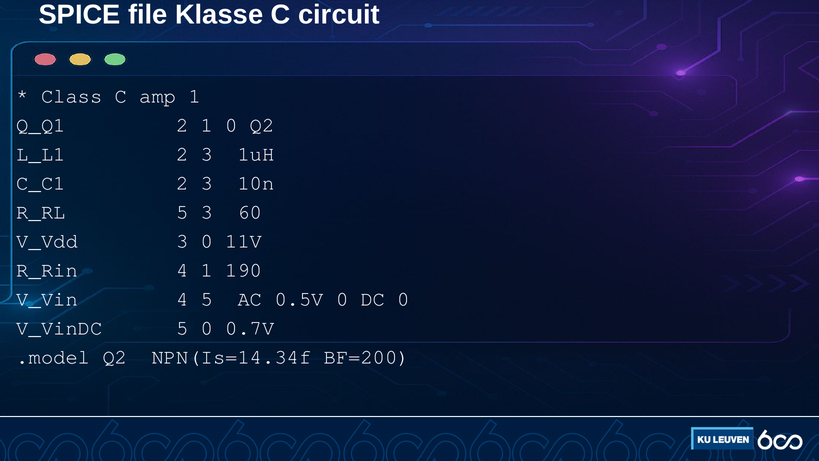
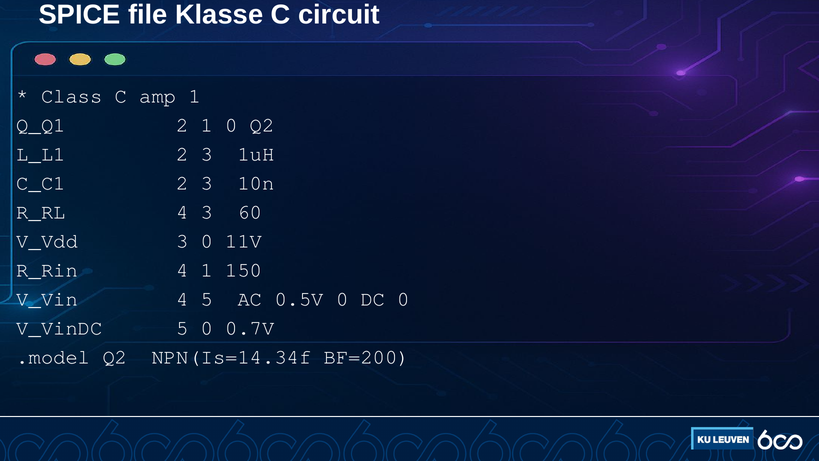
R_RL 5: 5 -> 4
190: 190 -> 150
